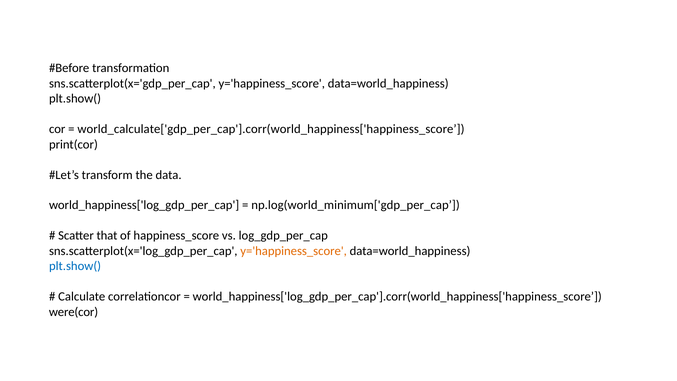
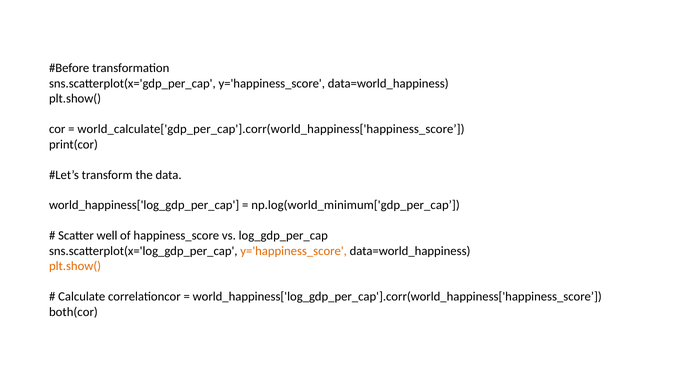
that: that -> well
plt.show( at (75, 266) colour: blue -> orange
were(cor: were(cor -> both(cor
